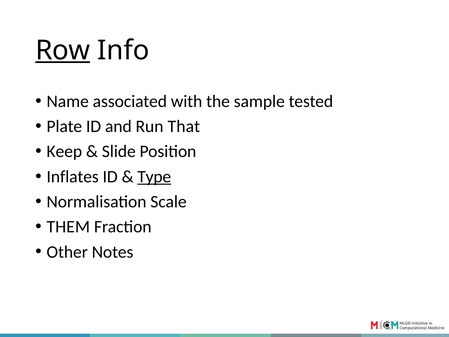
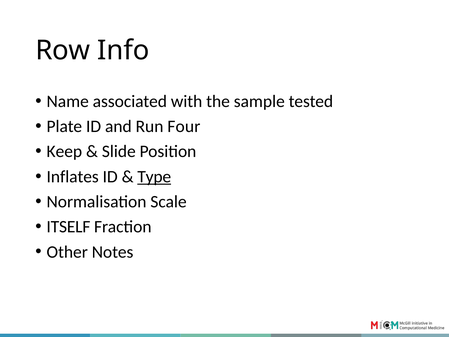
Row underline: present -> none
That: That -> Four
THEM: THEM -> ITSELF
